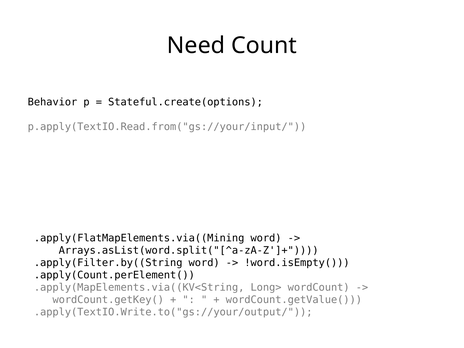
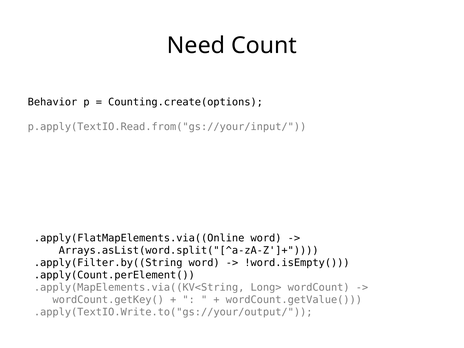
Stateful.create(options: Stateful.create(options -> Counting.create(options
.apply(FlatMapElements.via((Mining: .apply(FlatMapElements.via((Mining -> .apply(FlatMapElements.via((Online
